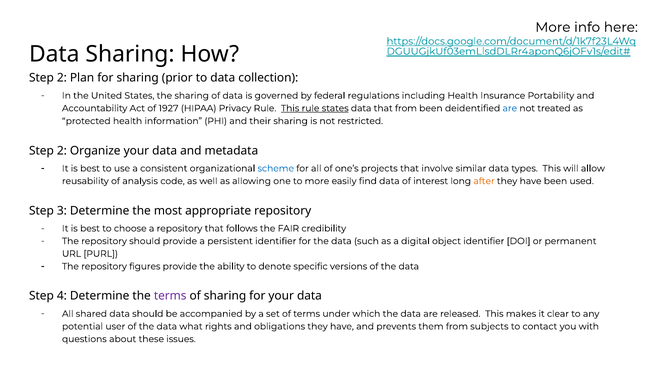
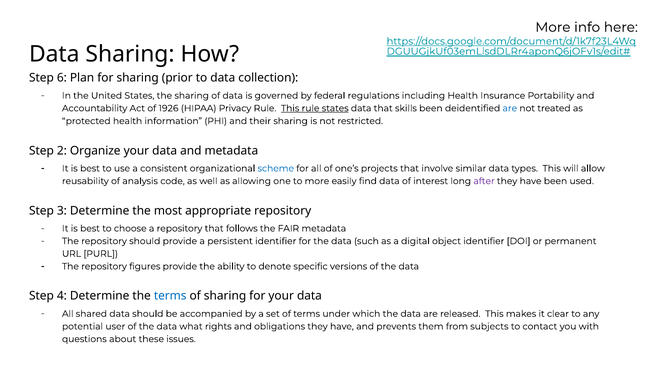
2 at (62, 78): 2 -> 6
1927: 1927 -> 1926
that from: from -> skills
after colour: orange -> purple
FAIR credibility: credibility -> metadata
terms at (170, 296) colour: purple -> blue
